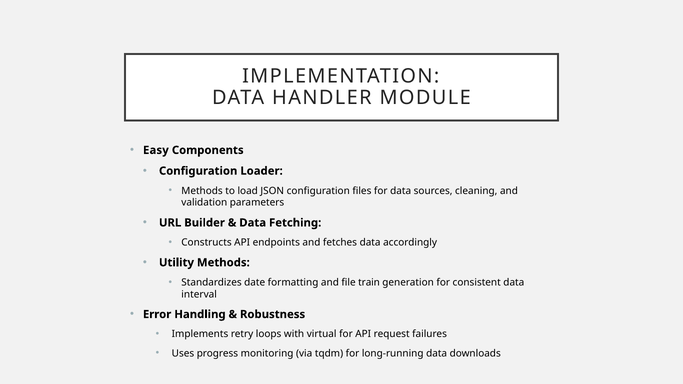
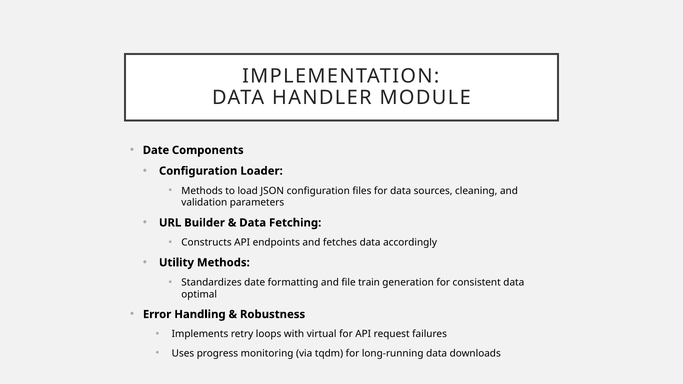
Easy at (156, 150): Easy -> Date
interval: interval -> optimal
